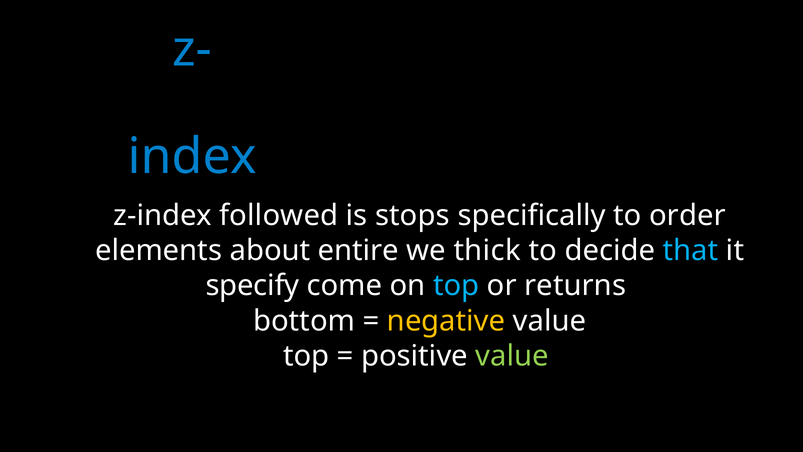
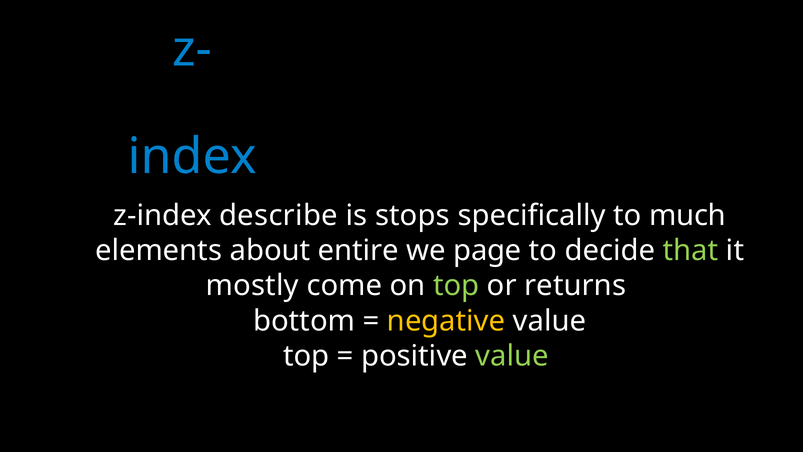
followed: followed -> describe
order: order -> much
thick: thick -> page
that colour: light blue -> light green
specify: specify -> mostly
top at (456, 286) colour: light blue -> light green
